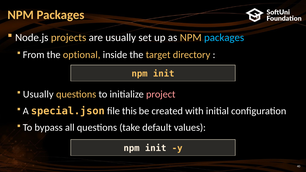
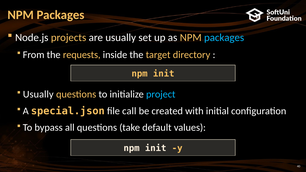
optional: optional -> requests
project colour: pink -> light blue
this: this -> call
